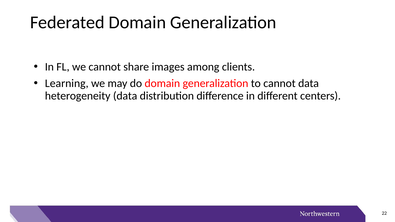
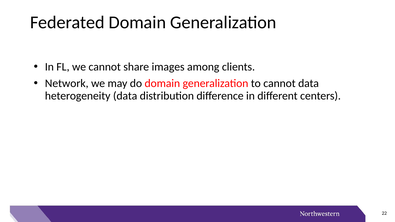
Learning: Learning -> Network
